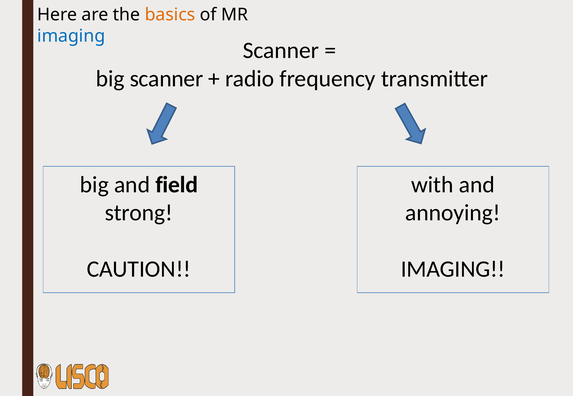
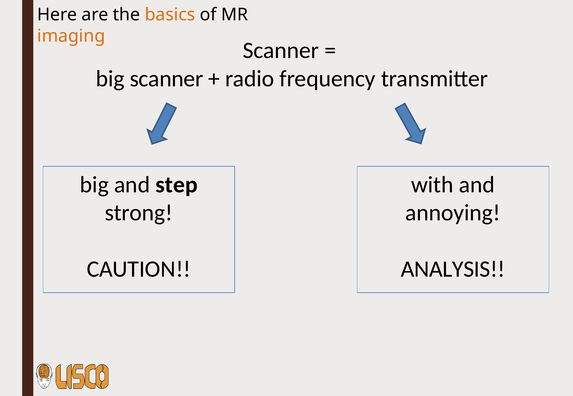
imaging at (71, 36) colour: blue -> orange
field: field -> step
IMAGING at (453, 270): IMAGING -> ANALYSIS
